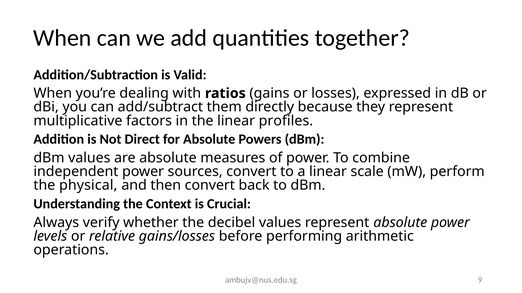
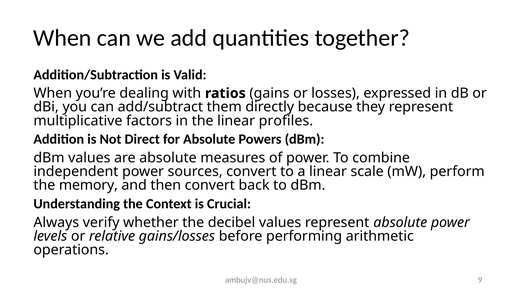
physical: physical -> memory
